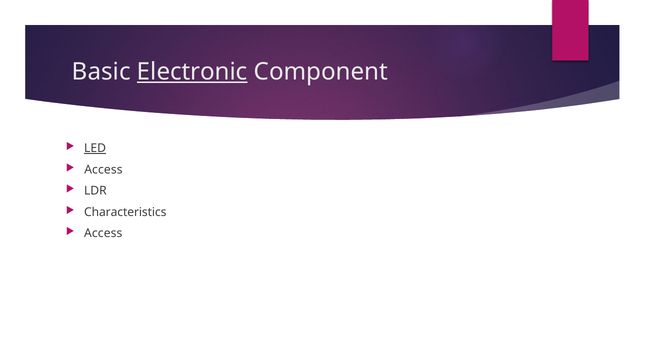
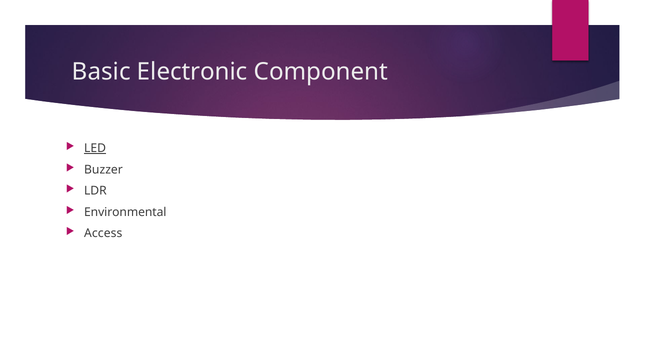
Electronic underline: present -> none
Access at (103, 169): Access -> Buzzer
Characteristics: Characteristics -> Environmental
